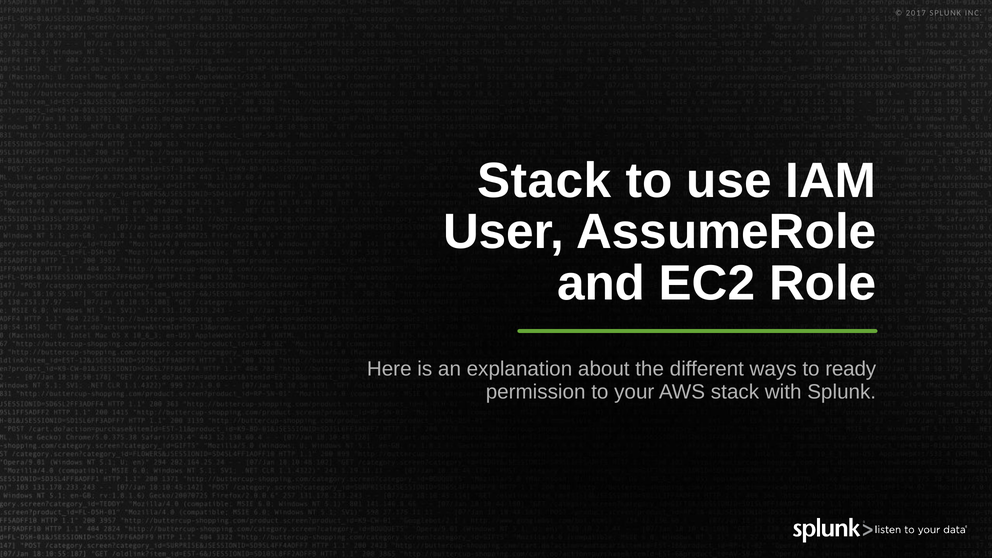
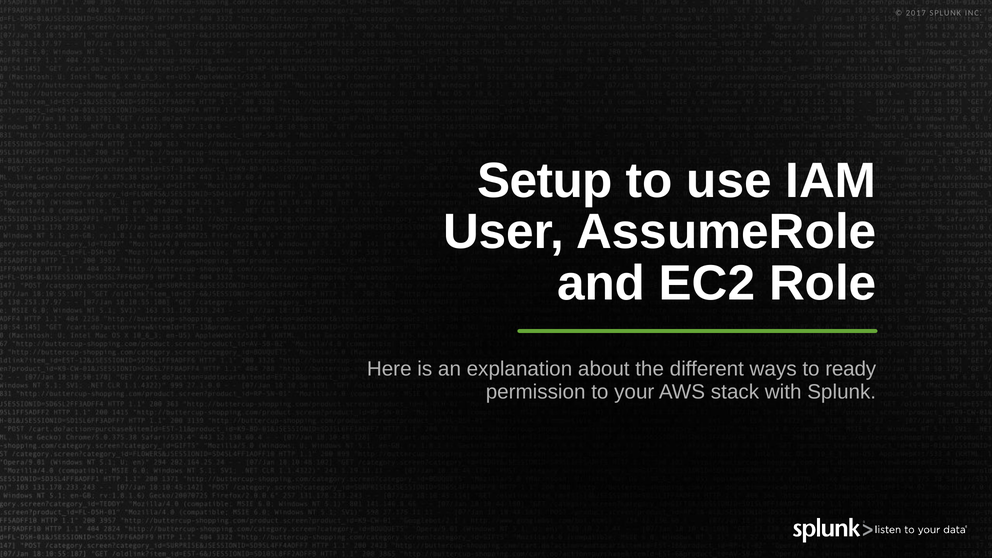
Stack at (544, 181): Stack -> Setup
